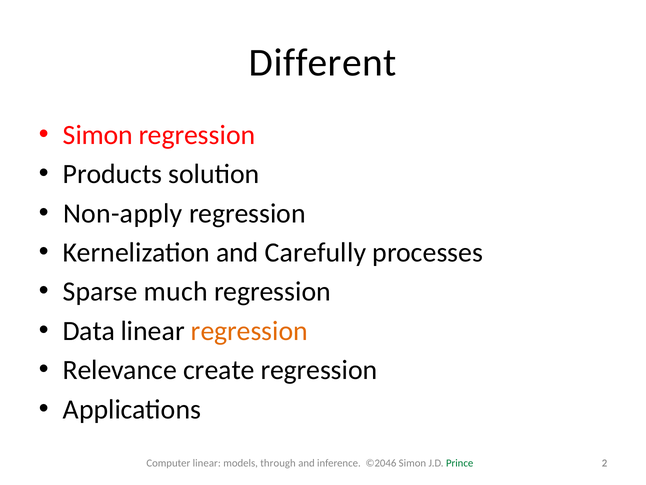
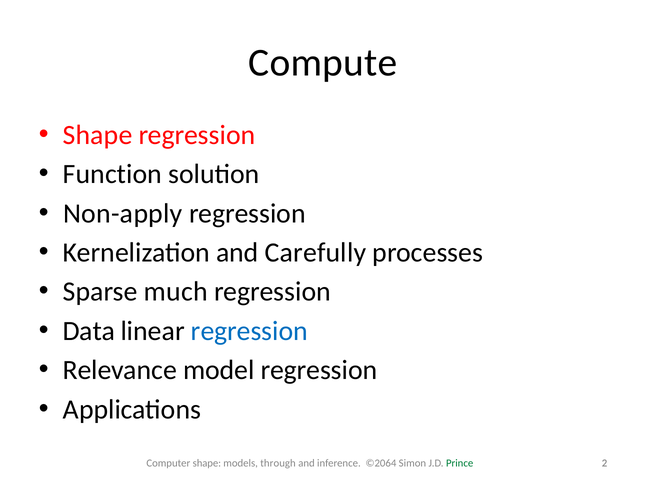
Different: Different -> Compute
Simon at (98, 135): Simon -> Shape
Products: Products -> Function
regression at (249, 331) colour: orange -> blue
create: create -> model
Computer linear: linear -> shape
©2046: ©2046 -> ©2064
